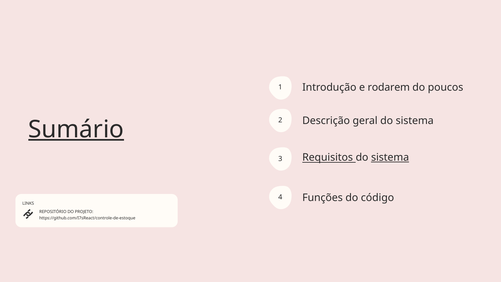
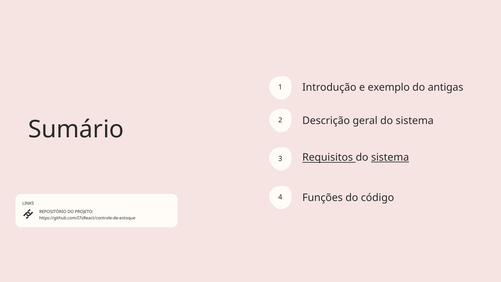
rodarem: rodarem -> exemplo
poucos: poucos -> antigas
Sumário underline: present -> none
